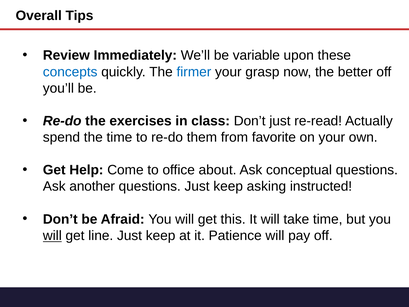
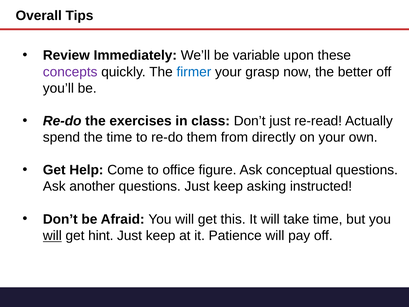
concepts colour: blue -> purple
favorite: favorite -> directly
about: about -> figure
line: line -> hint
